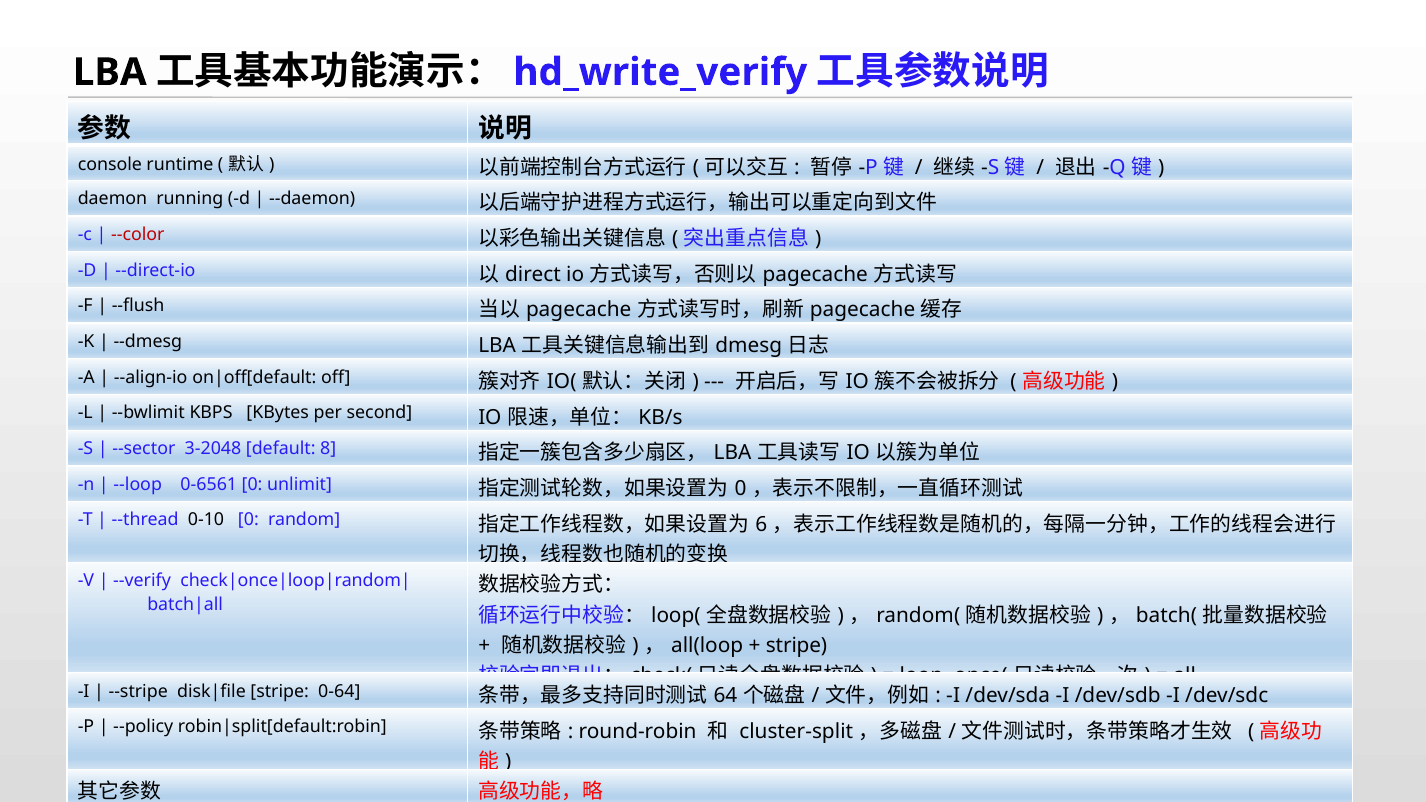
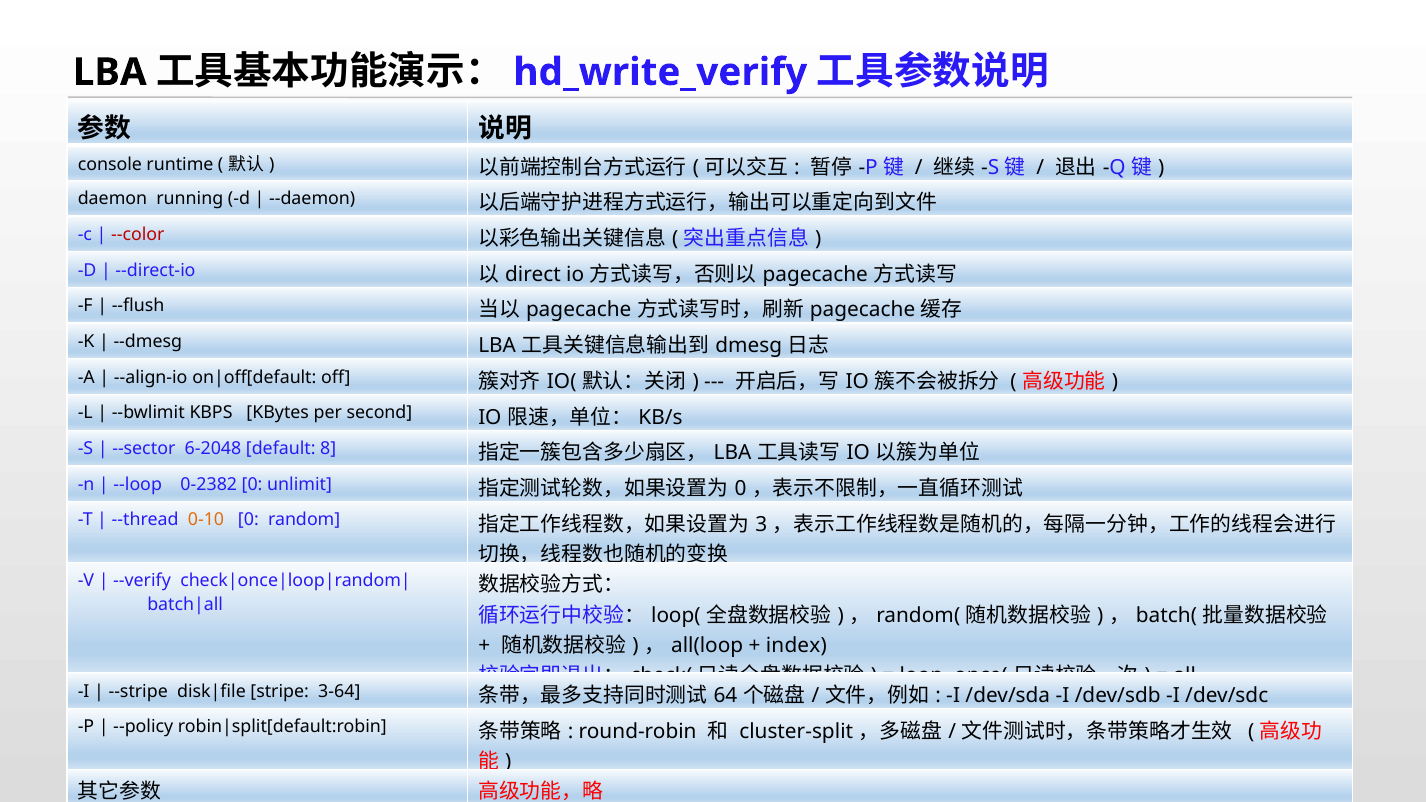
3-2048: 3-2048 -> 6-2048
0-6561: 0-6561 -> 0-2382
0-10 colour: black -> orange
6: 6 -> 3
stripe at (797, 646): stripe -> index
0-64: 0-64 -> 3-64
